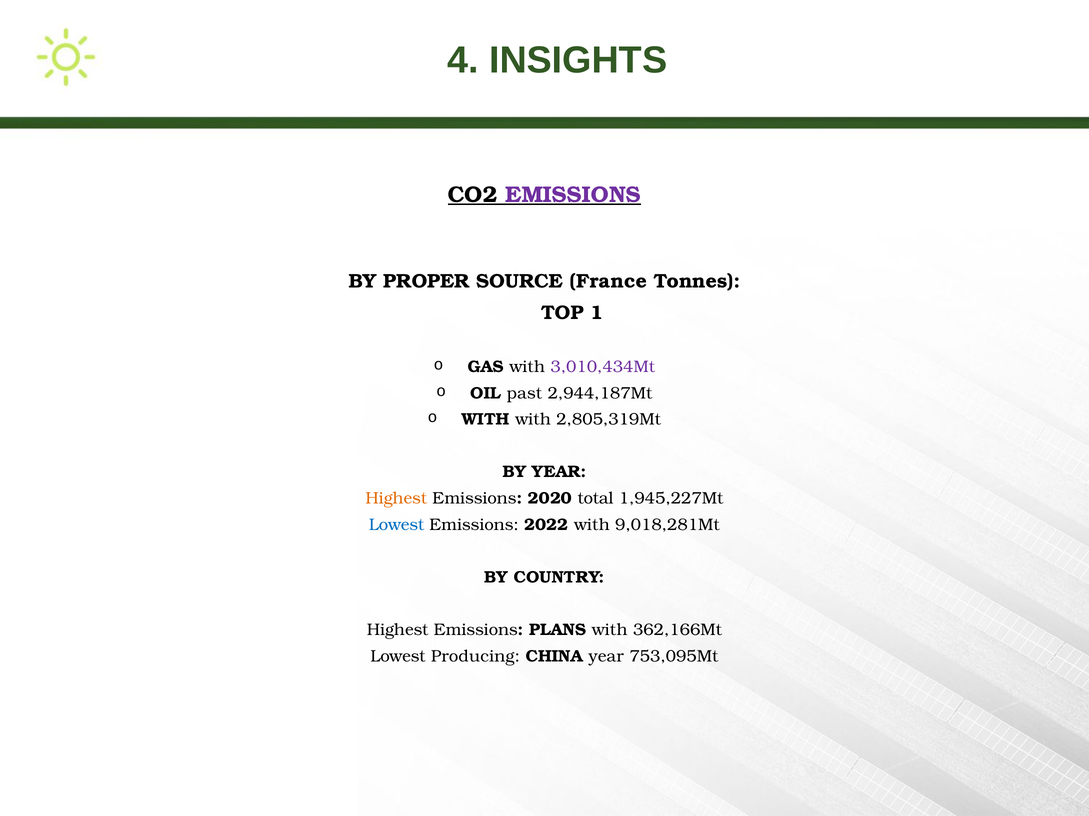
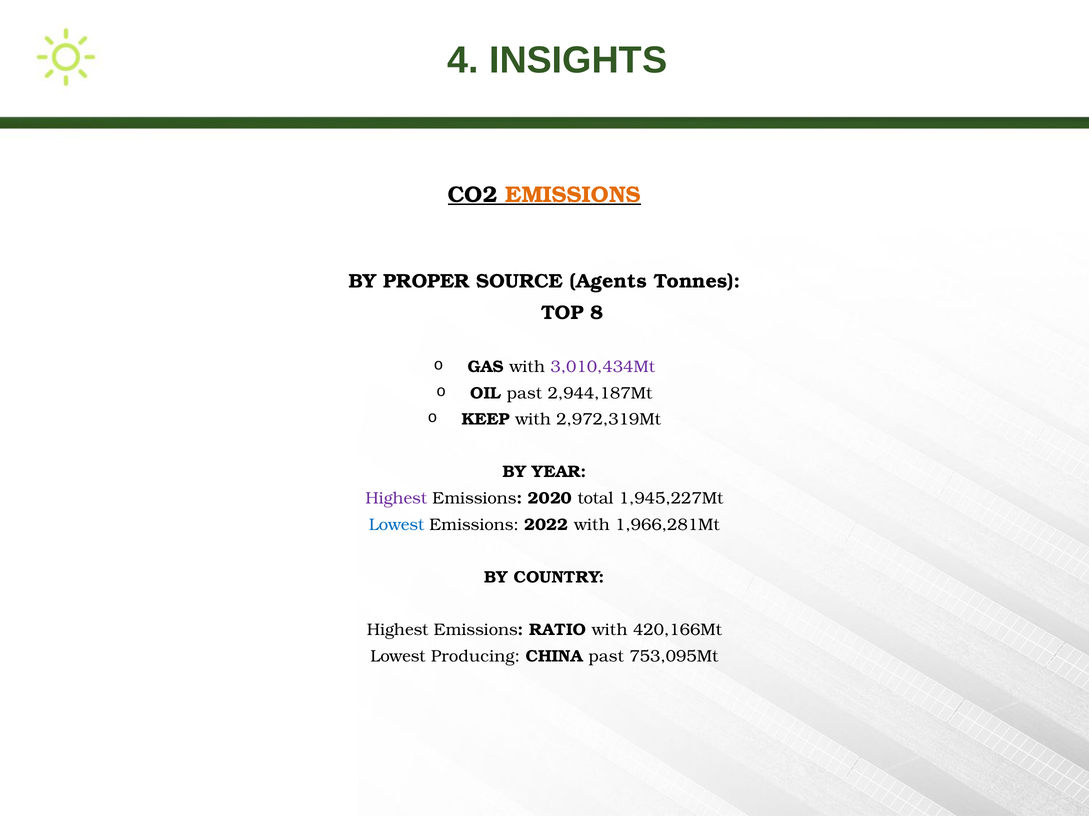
EMISSIONS at (573, 195) colour: purple -> orange
France: France -> Agents
1: 1 -> 8
WITH at (486, 420): WITH -> KEEP
2,805,319Mt: 2,805,319Mt -> 2,972,319Mt
Highest at (396, 499) colour: orange -> purple
9,018,281Mt: 9,018,281Mt -> 1,966,281Mt
PLANS: PLANS -> RATIO
362,166Mt: 362,166Mt -> 420,166Mt
CHINA year: year -> past
